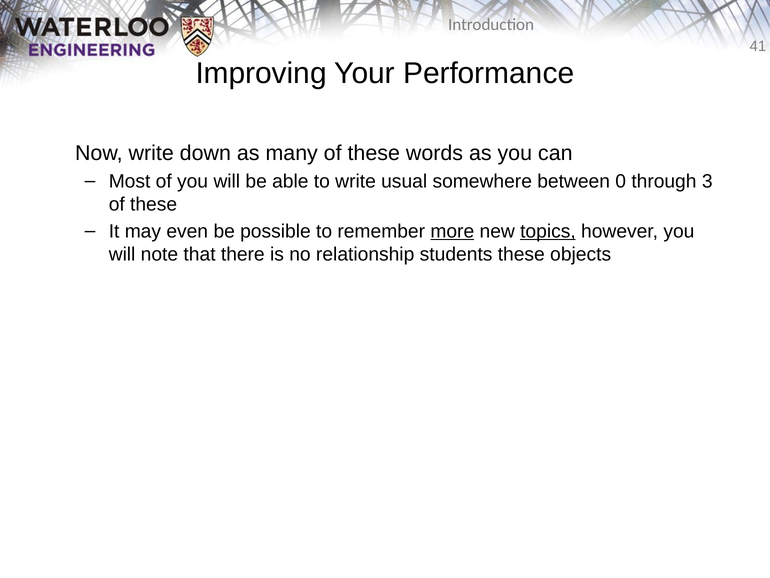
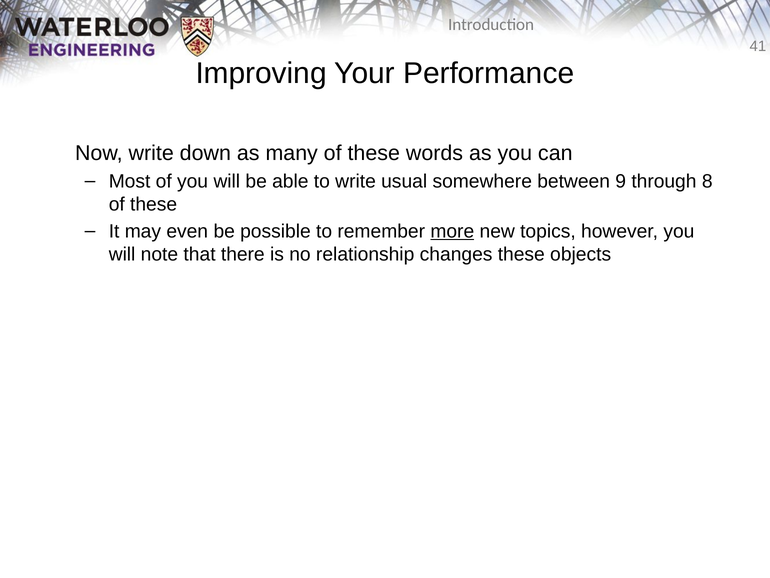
0: 0 -> 9
3: 3 -> 8
topics underline: present -> none
students: students -> changes
